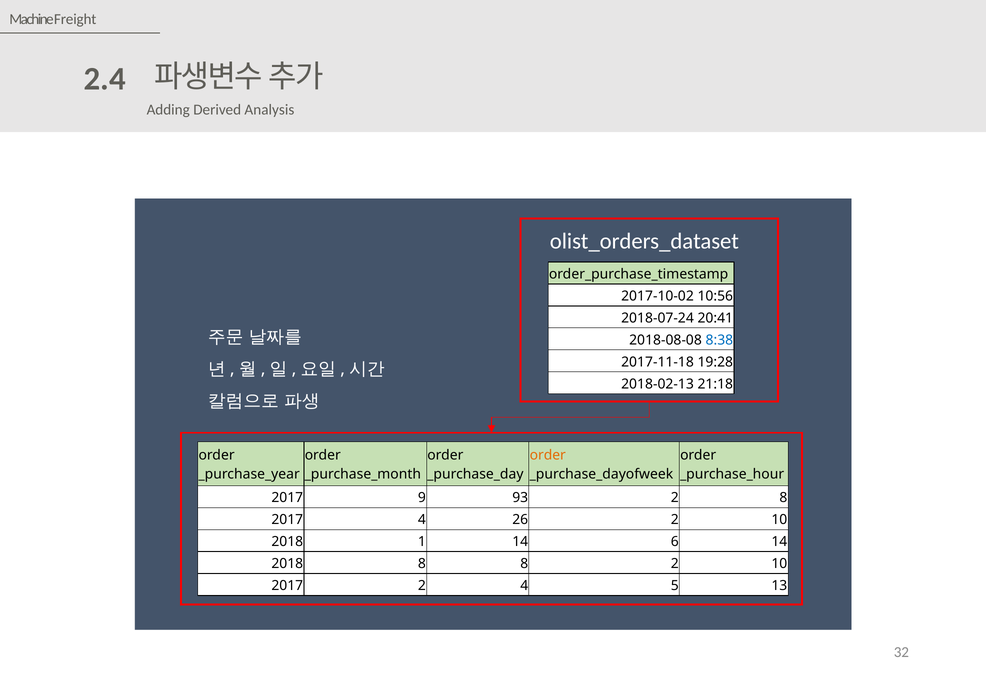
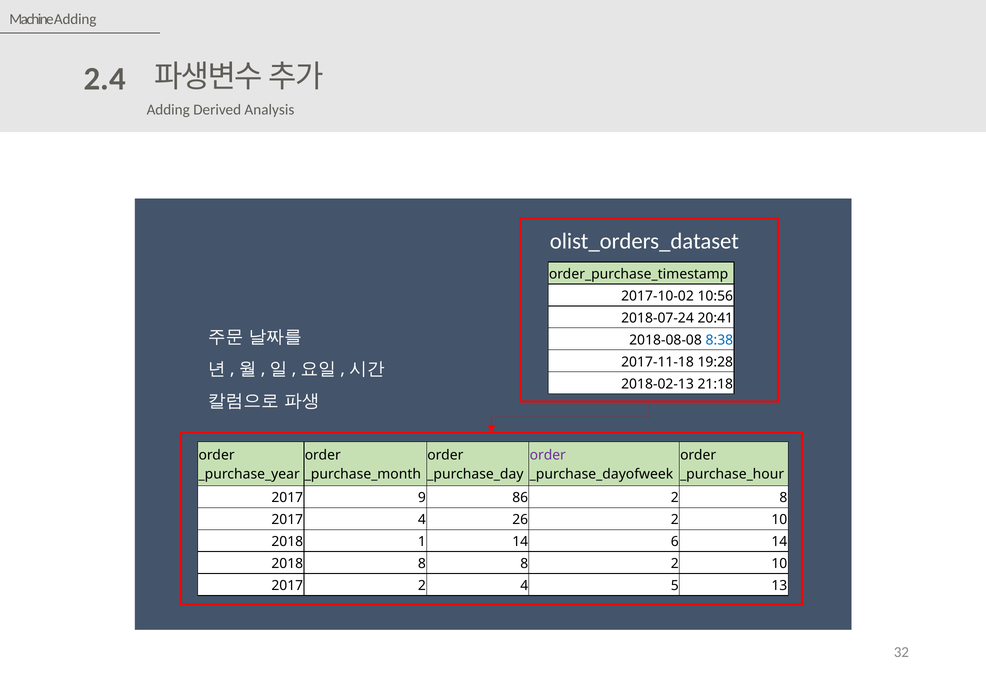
Machine Freight: Freight -> Adding
order at (548, 455) colour: orange -> purple
93: 93 -> 86
